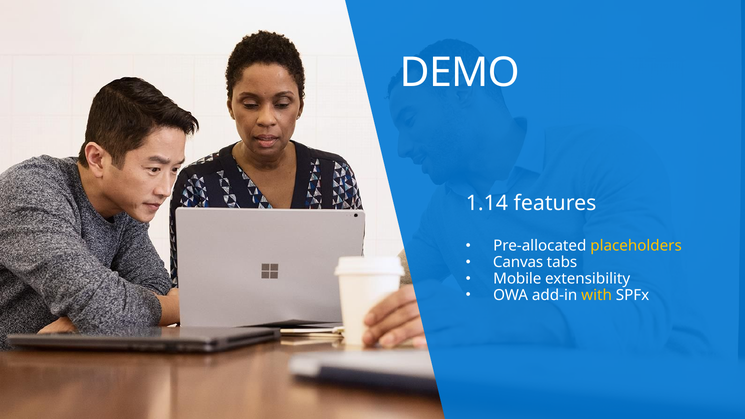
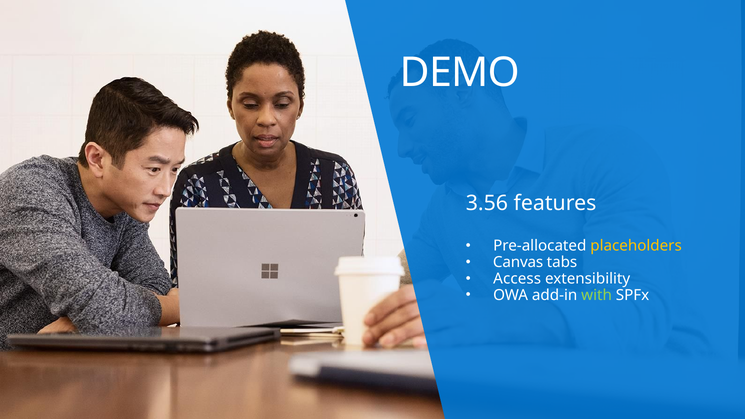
1.14: 1.14 -> 3.56
Mobile: Mobile -> Access
with colour: yellow -> light green
